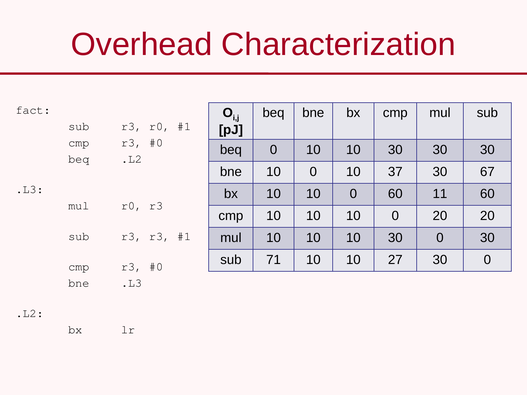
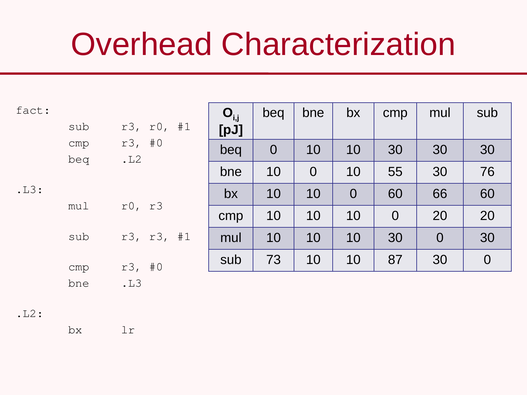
37: 37 -> 55
67: 67 -> 76
11: 11 -> 66
71: 71 -> 73
27: 27 -> 87
